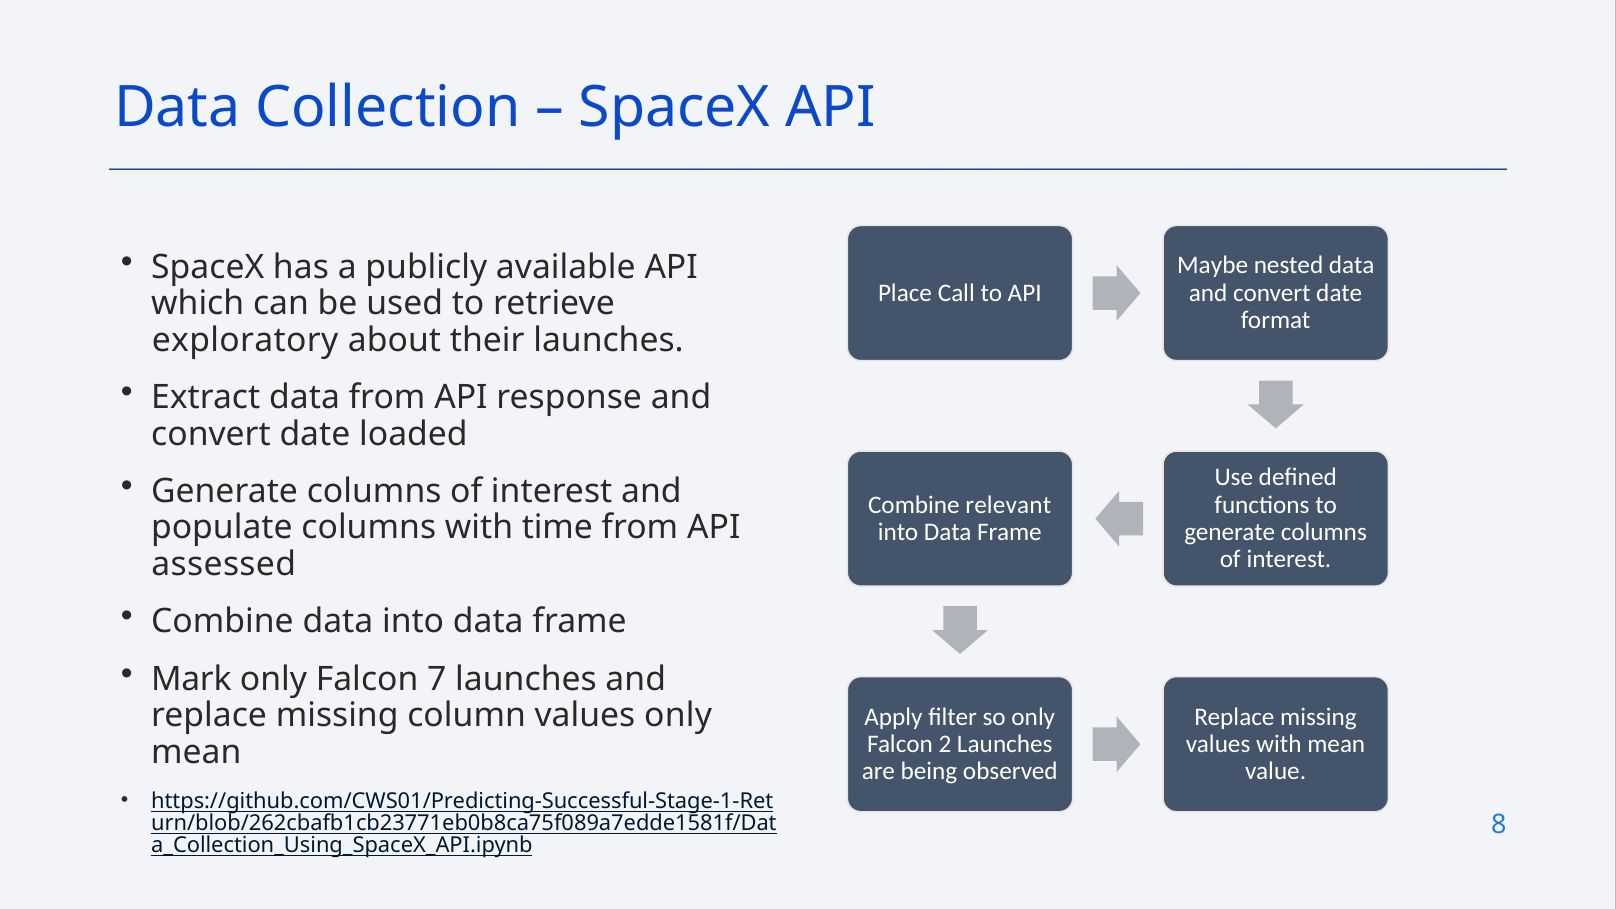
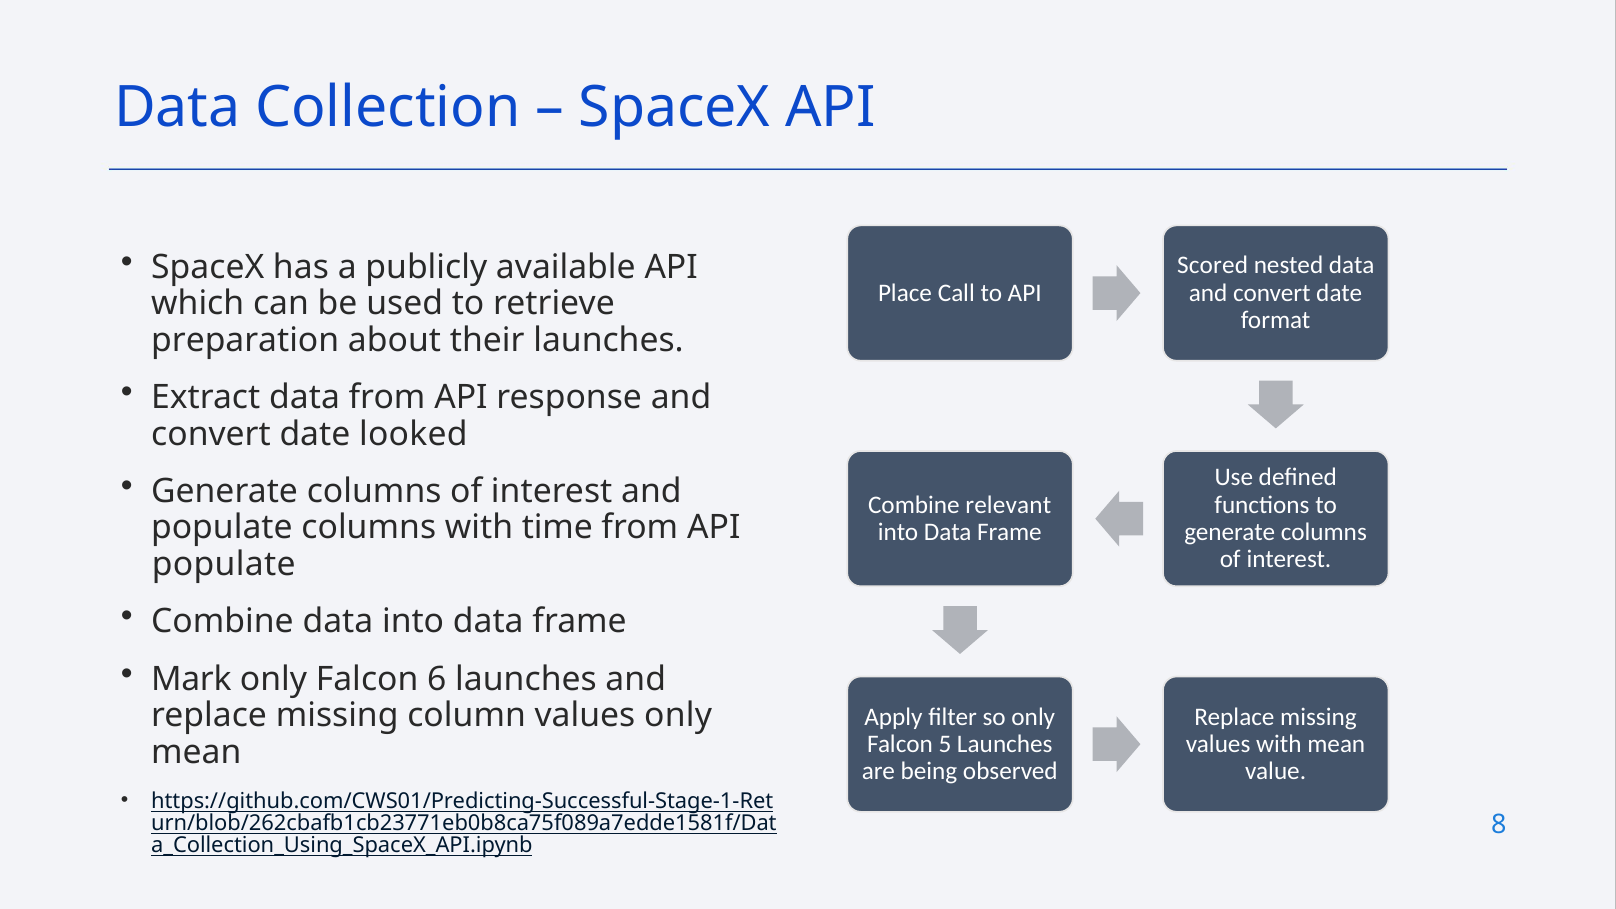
Maybe: Maybe -> Scored
exploratory: exploratory -> preparation
loaded: loaded -> looked
assessed at (224, 564): assessed -> populate
7: 7 -> 6
2: 2 -> 5
